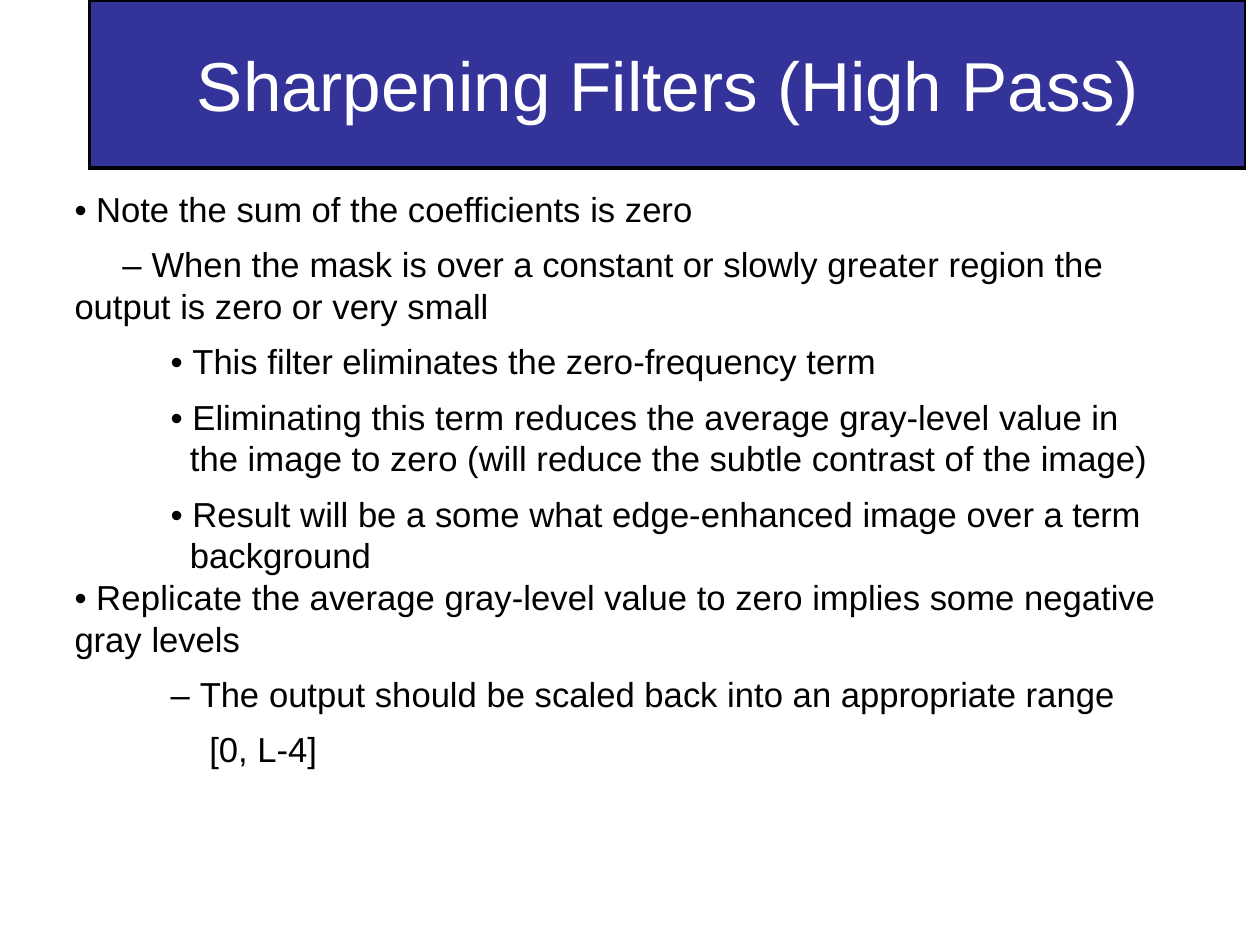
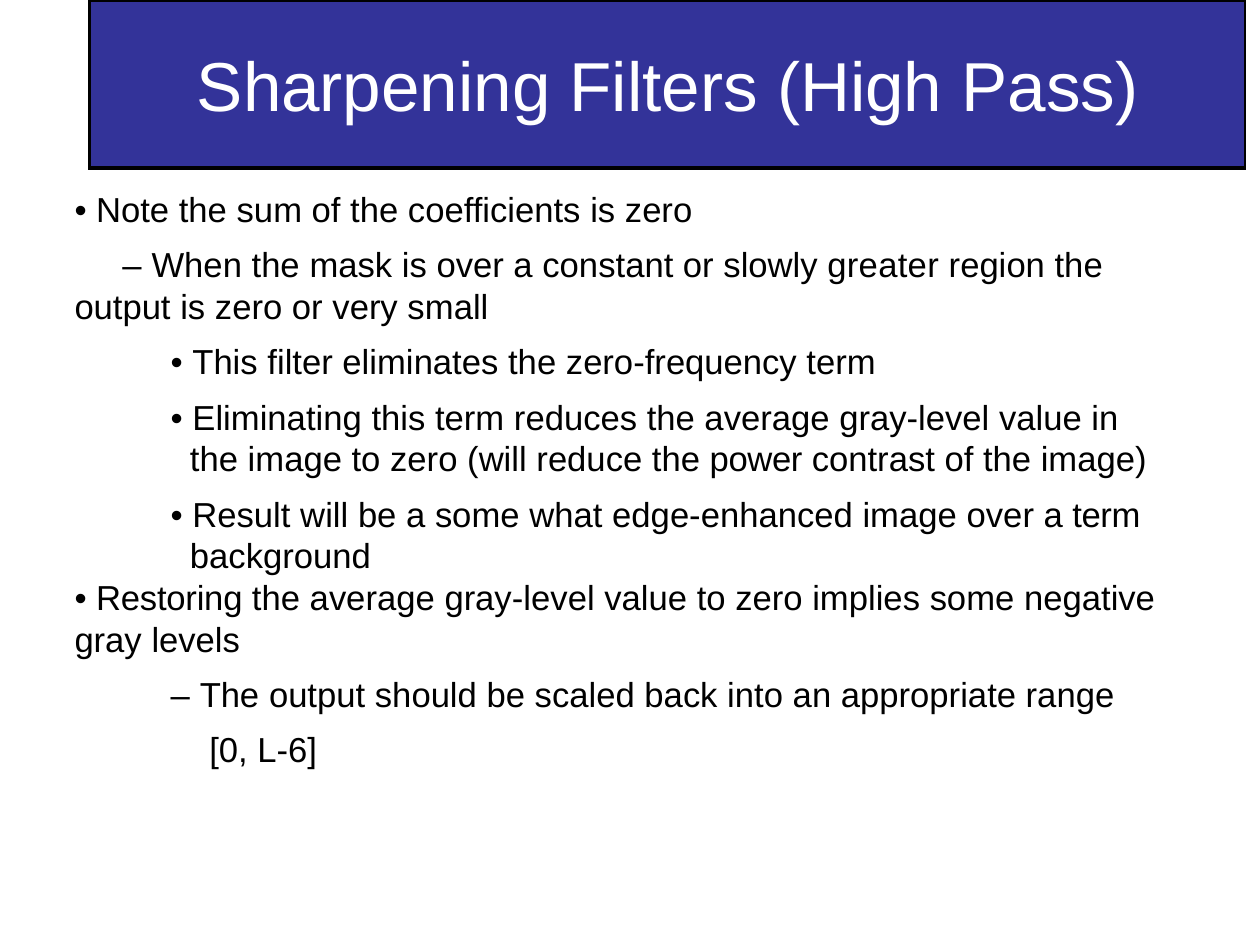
subtle: subtle -> power
Replicate: Replicate -> Restoring
L-4: L-4 -> L-6
